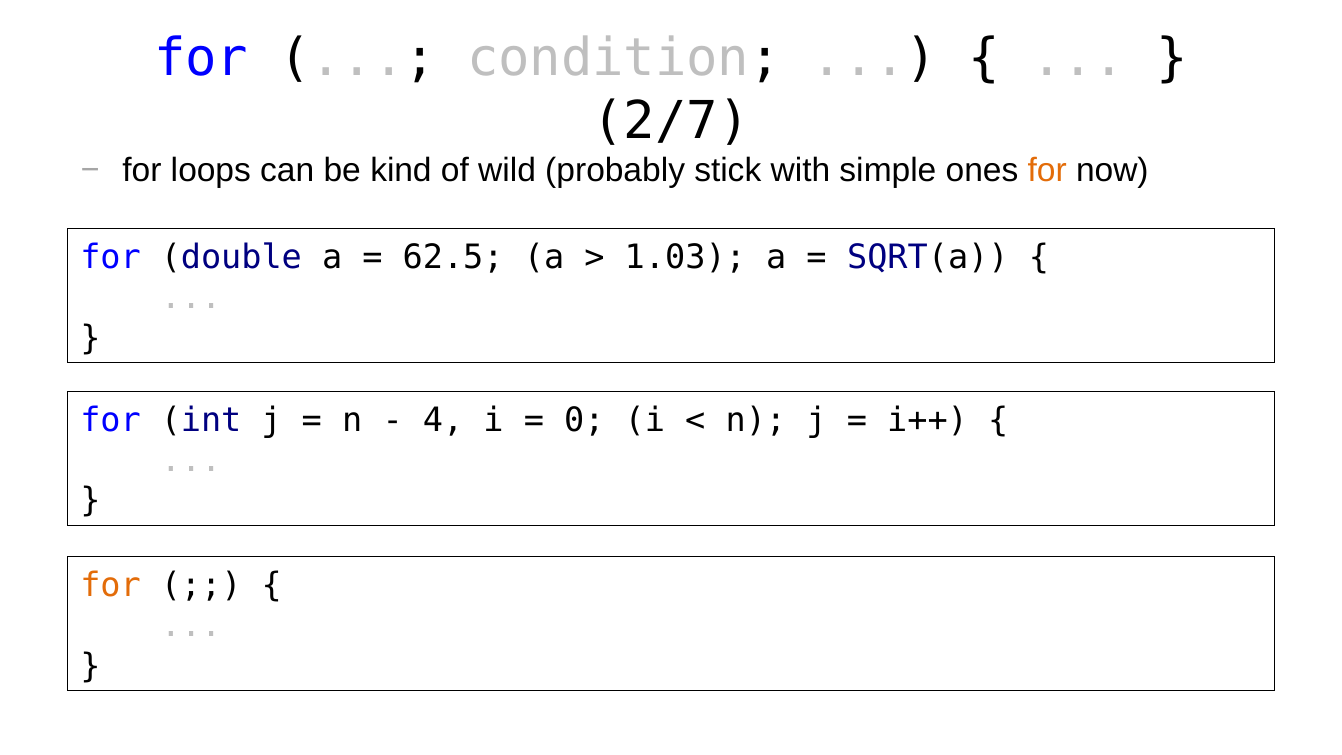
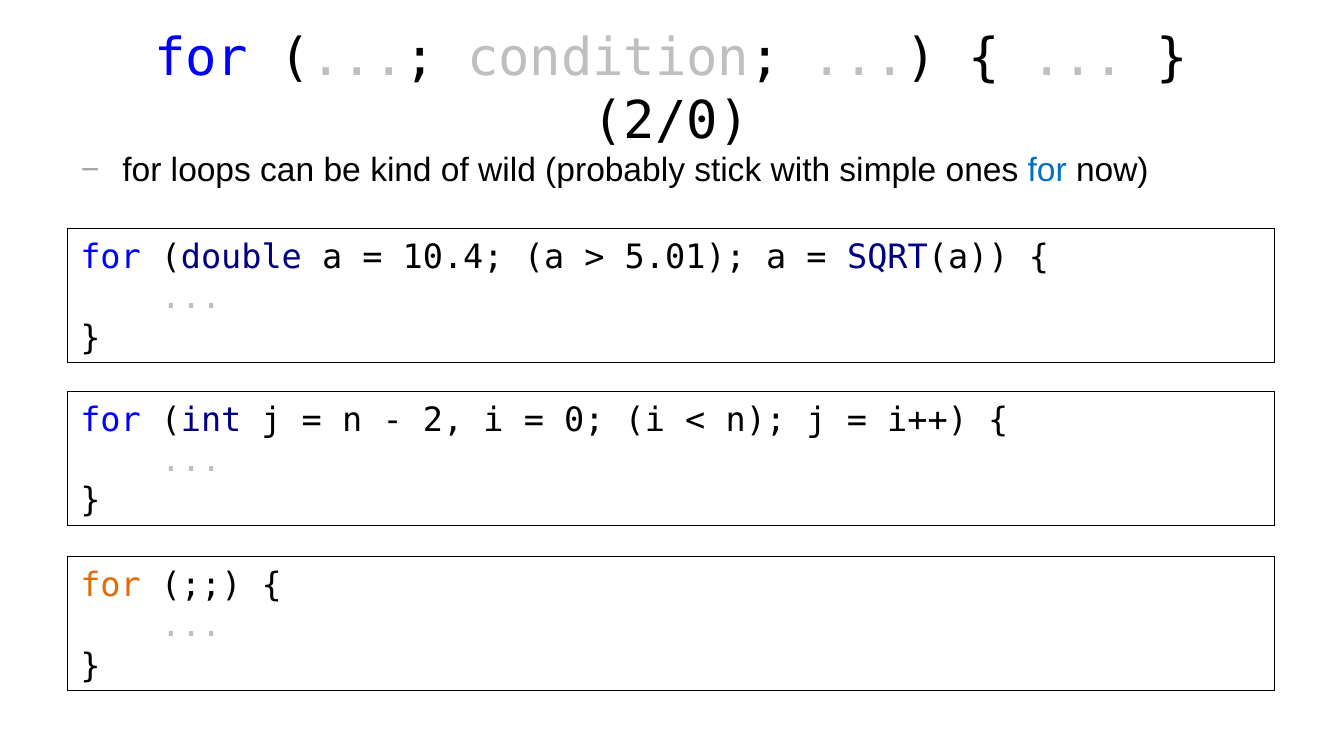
2/7: 2/7 -> 2/0
for at (1047, 171) colour: orange -> blue
62.5: 62.5 -> 10.4
1.03: 1.03 -> 5.01
4: 4 -> 2
